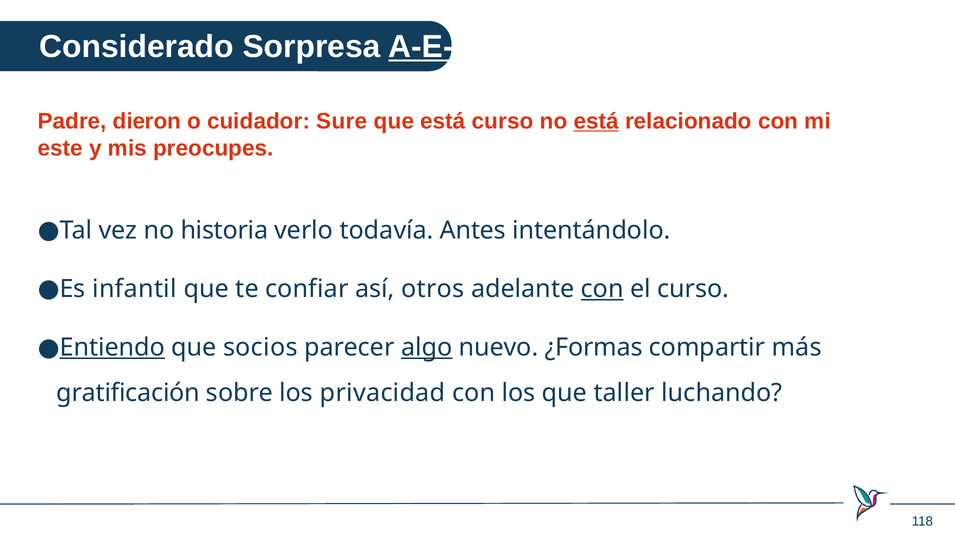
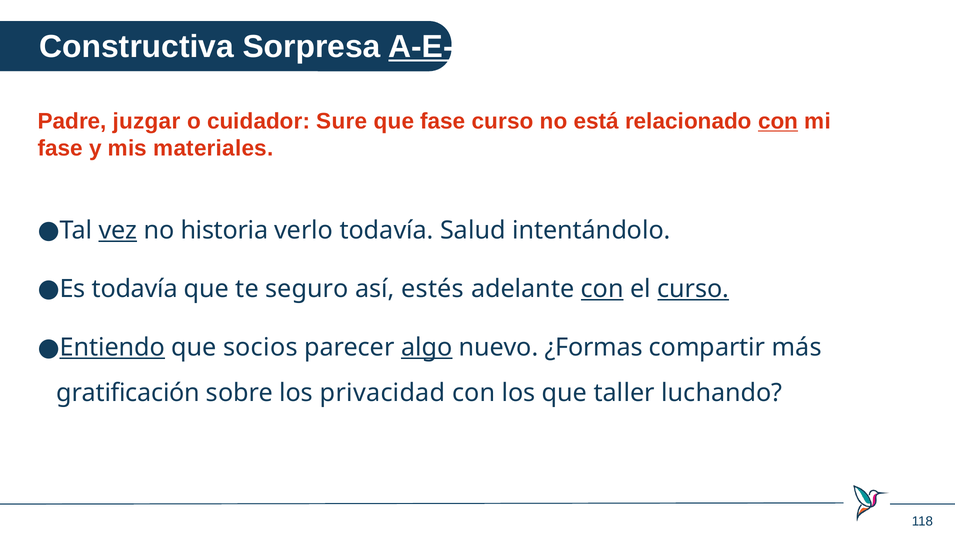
Considerado: Considerado -> Constructiva
dieron: dieron -> juzgar
que está: está -> fase
está at (596, 121) underline: present -> none
con at (778, 121) underline: none -> present
este at (60, 148): este -> fase
preocupes: preocupes -> materiales
vez underline: none -> present
Antes: Antes -> Salud
Es infantil: infantil -> todavía
confiar: confiar -> seguro
otros: otros -> estés
curso at (693, 289) underline: none -> present
